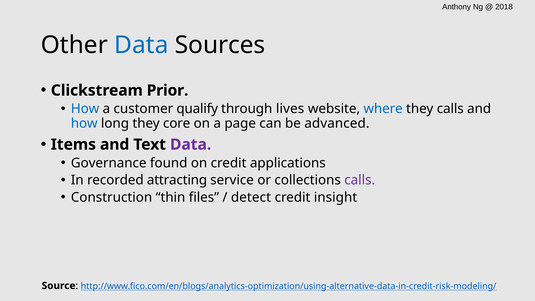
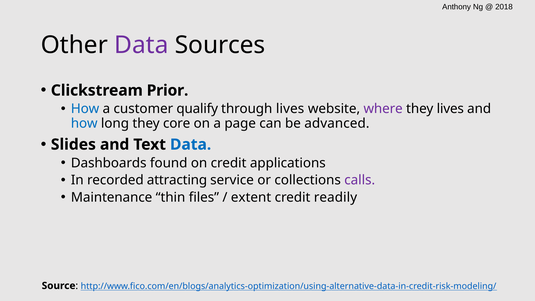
Data at (141, 45) colour: blue -> purple
where colour: blue -> purple
they calls: calls -> lives
Items: Items -> Slides
Data at (191, 144) colour: purple -> blue
Governance: Governance -> Dashboards
Construction: Construction -> Maintenance
detect: detect -> extent
insight: insight -> readily
